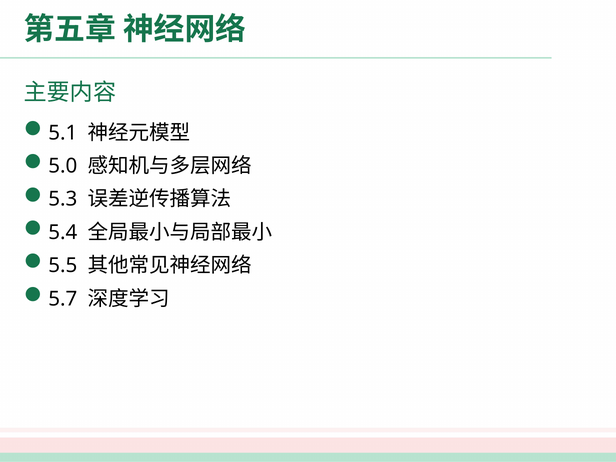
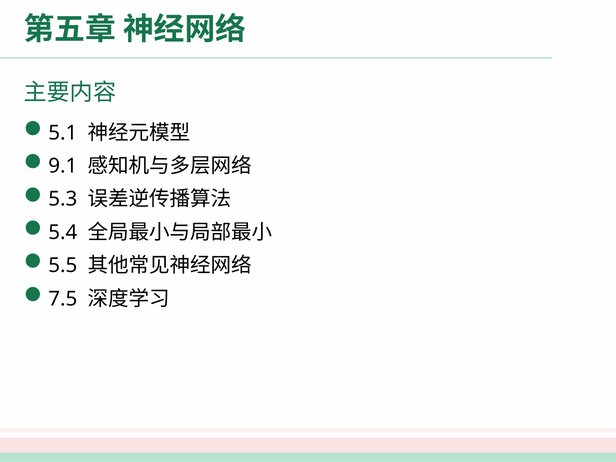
5.0: 5.0 -> 9.1
5.7: 5.7 -> 7.5
